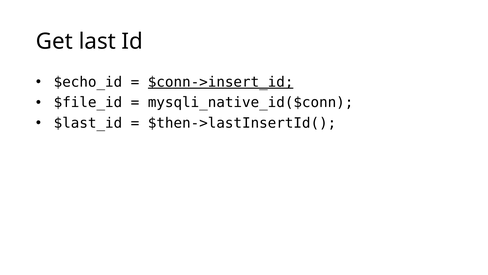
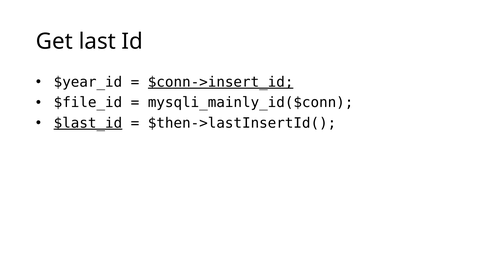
$echo_id: $echo_id -> $year_id
mysqli_native_id($conn: mysqli_native_id($conn -> mysqli_mainly_id($conn
$last_id underline: none -> present
